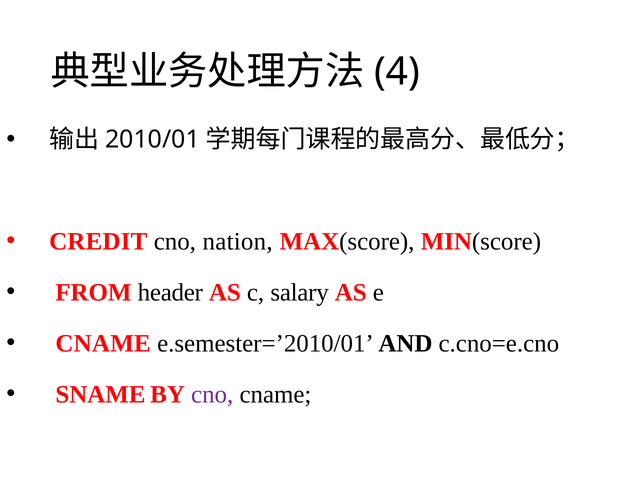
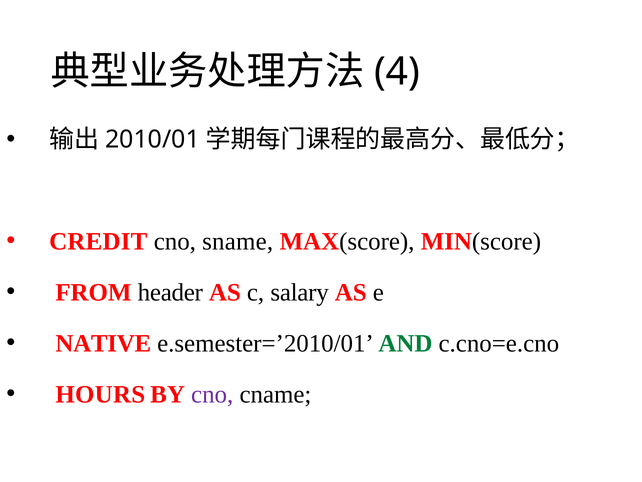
nation: nation -> sname
CNAME at (103, 343): CNAME -> NATIVE
AND colour: black -> green
SNAME: SNAME -> HOURS
